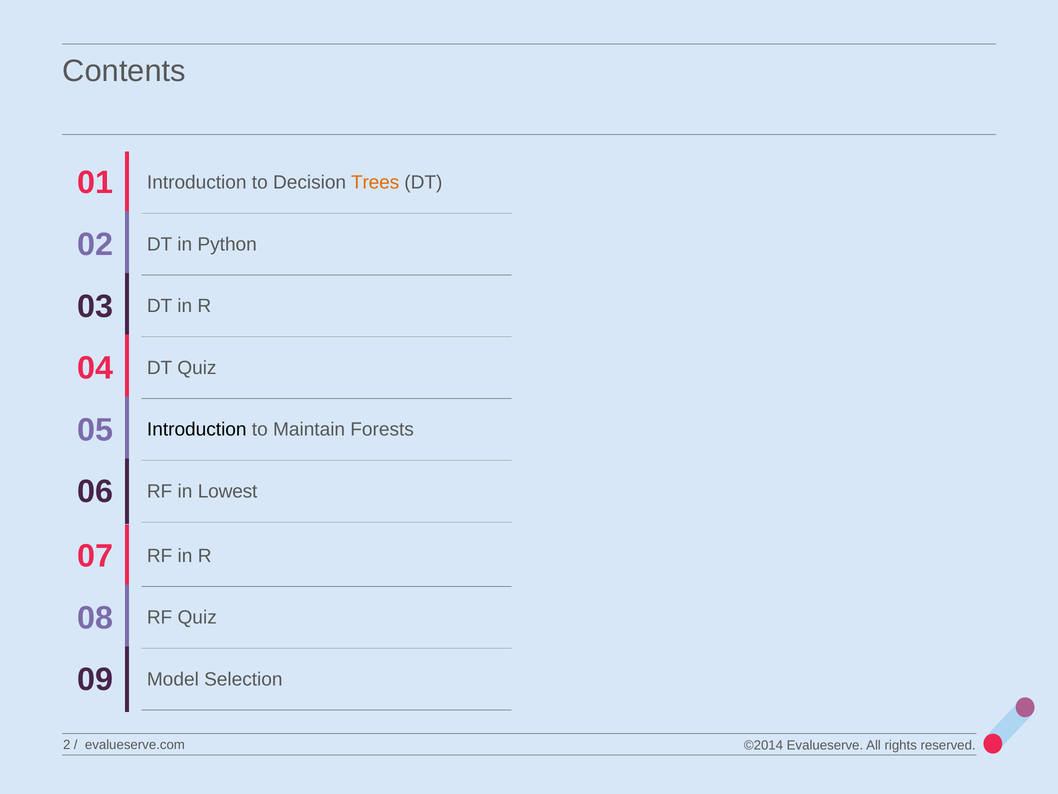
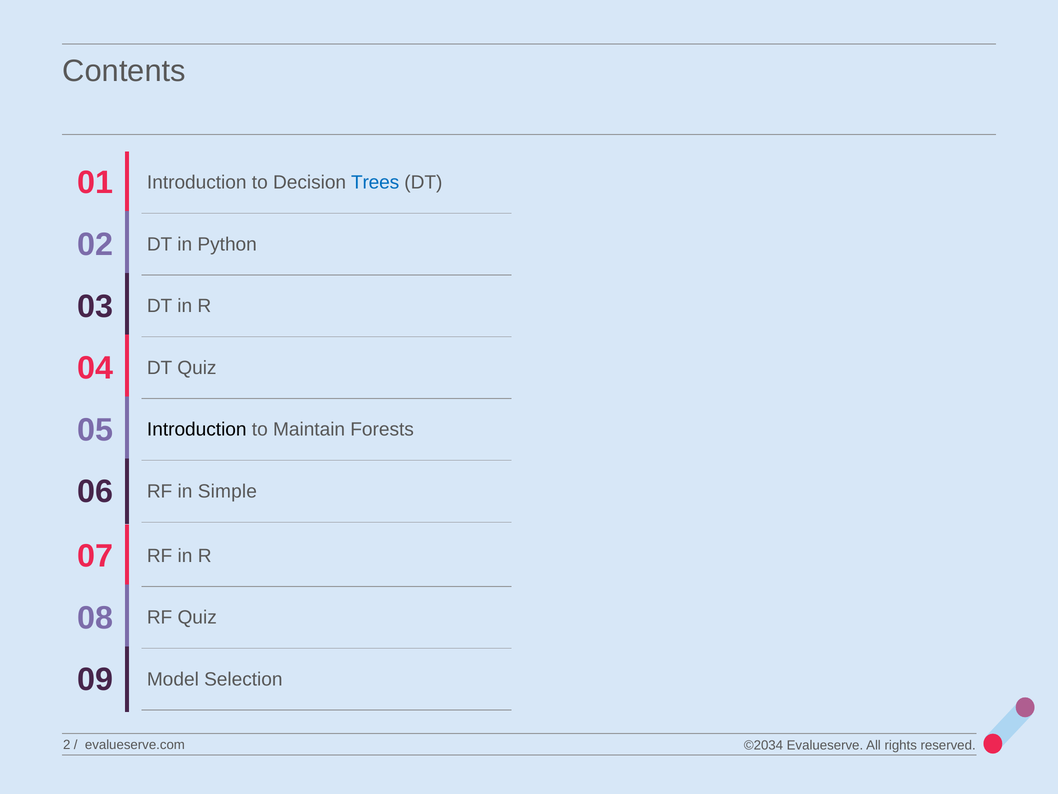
Trees colour: orange -> blue
Lowest: Lowest -> Simple
©2014: ©2014 -> ©2034
